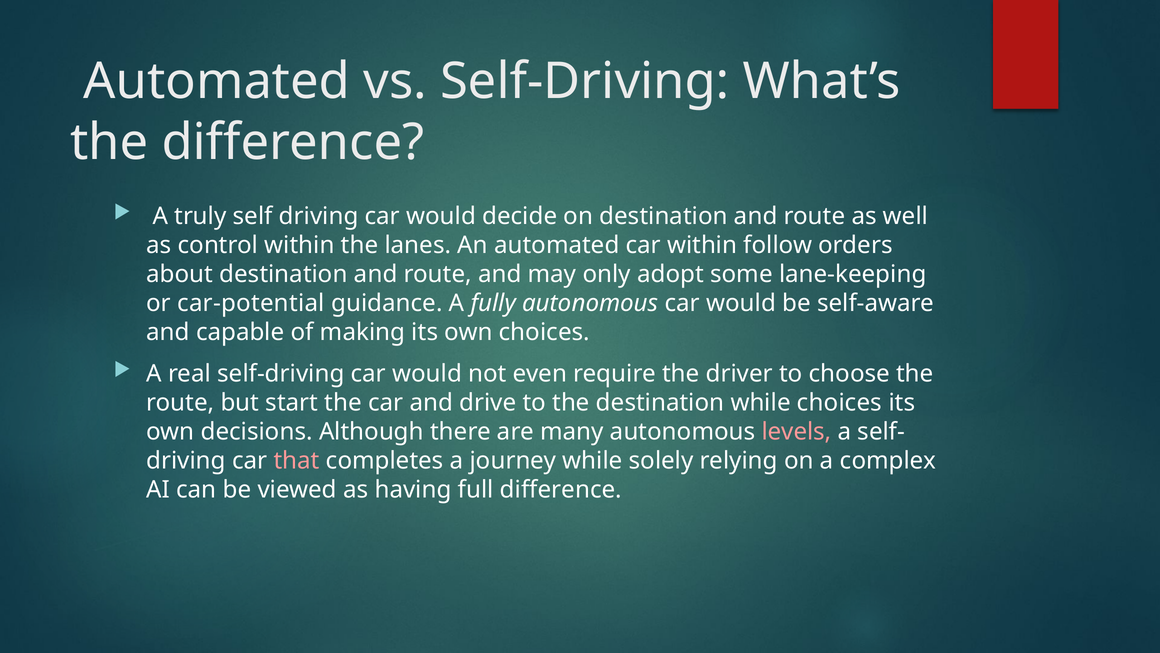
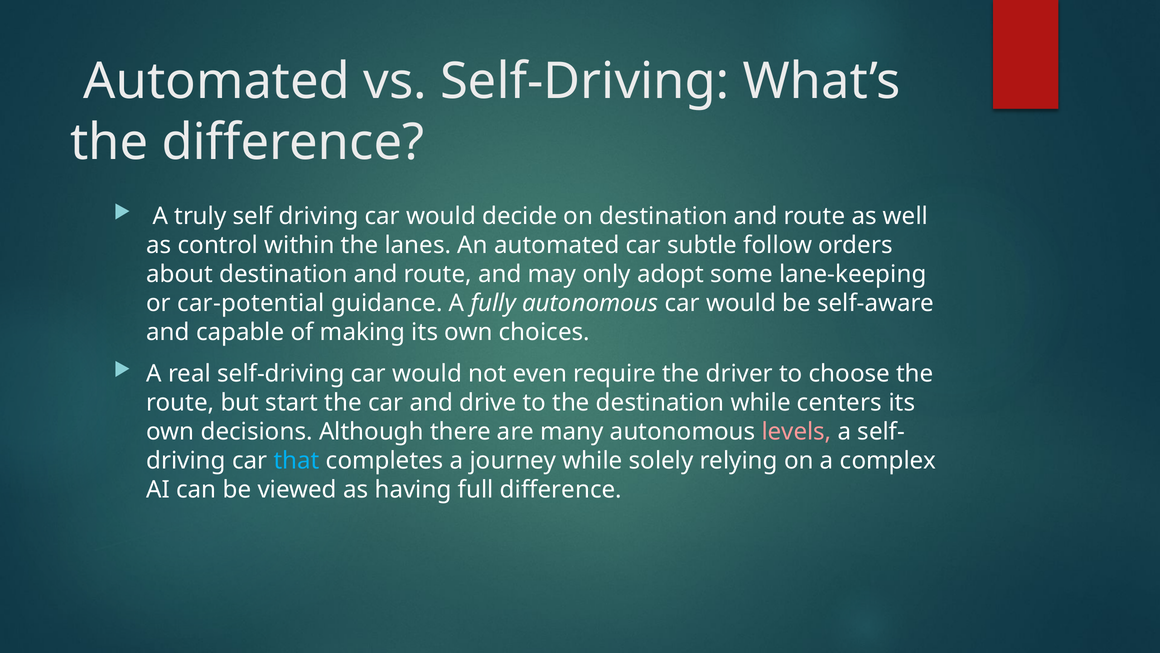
car within: within -> subtle
while choices: choices -> centers
that colour: pink -> light blue
